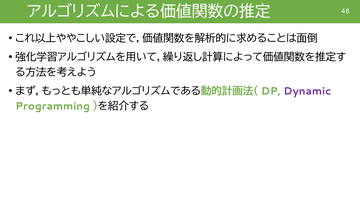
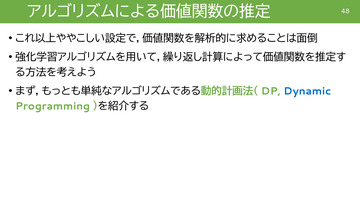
Dynamic colour: purple -> blue
